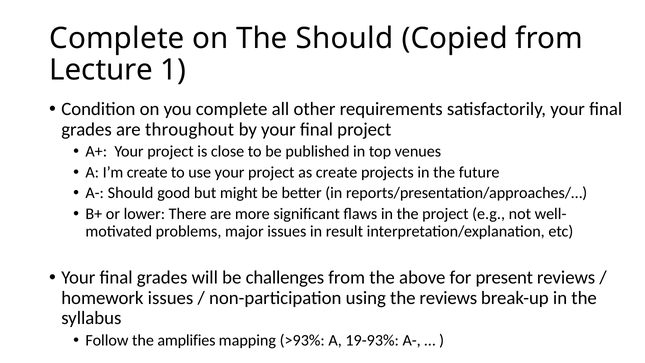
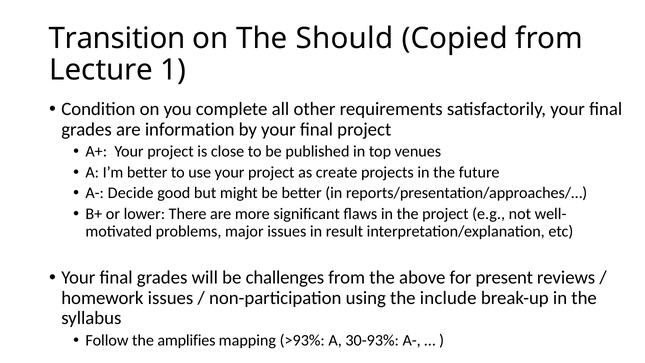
Complete at (117, 38): Complete -> Transition
throughout: throughout -> information
I’m create: create -> better
A- Should: Should -> Decide
the reviews: reviews -> include
19-93%: 19-93% -> 30-93%
